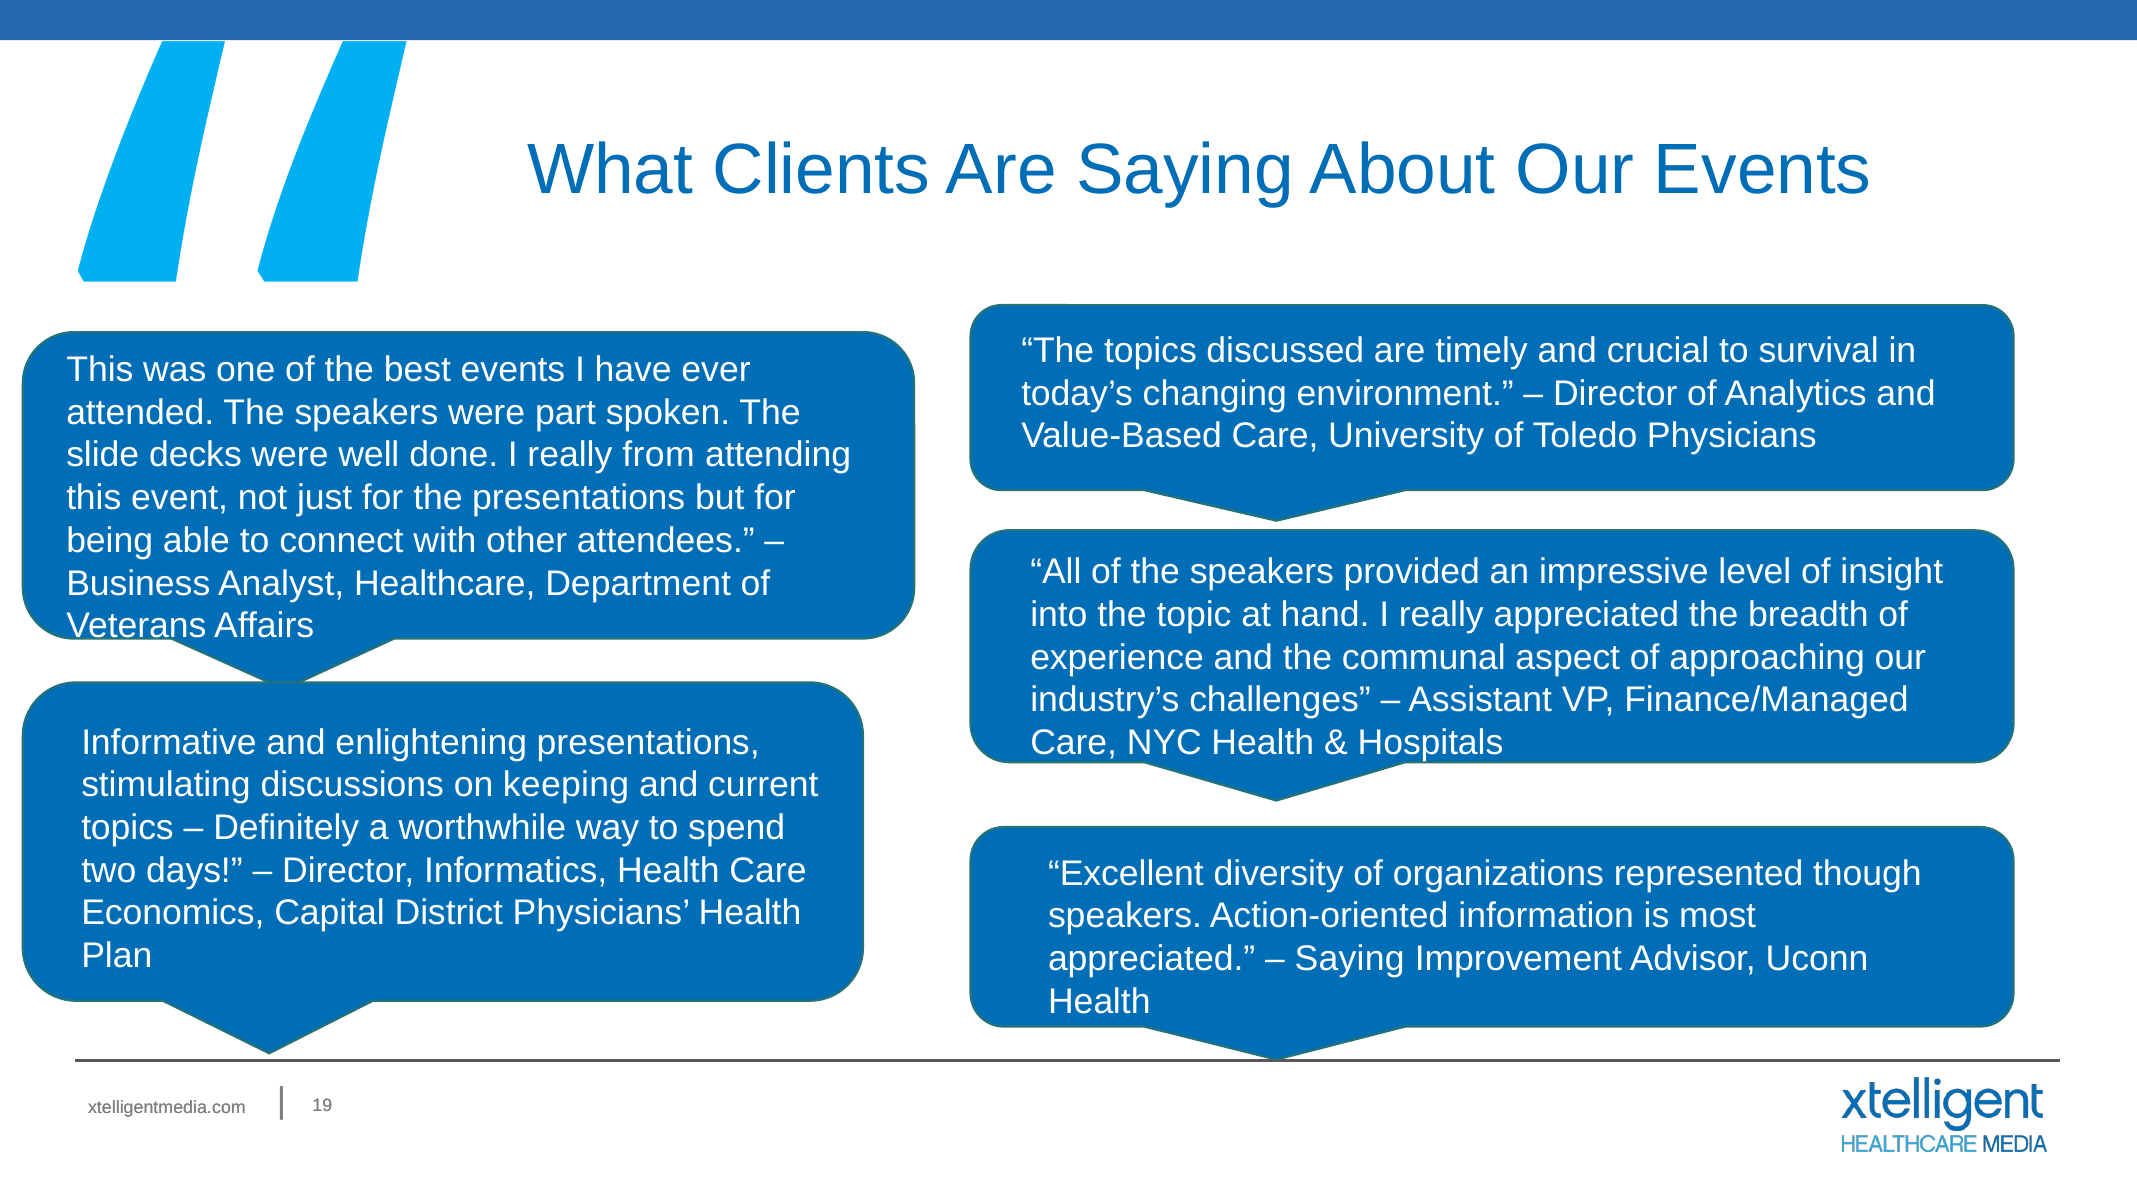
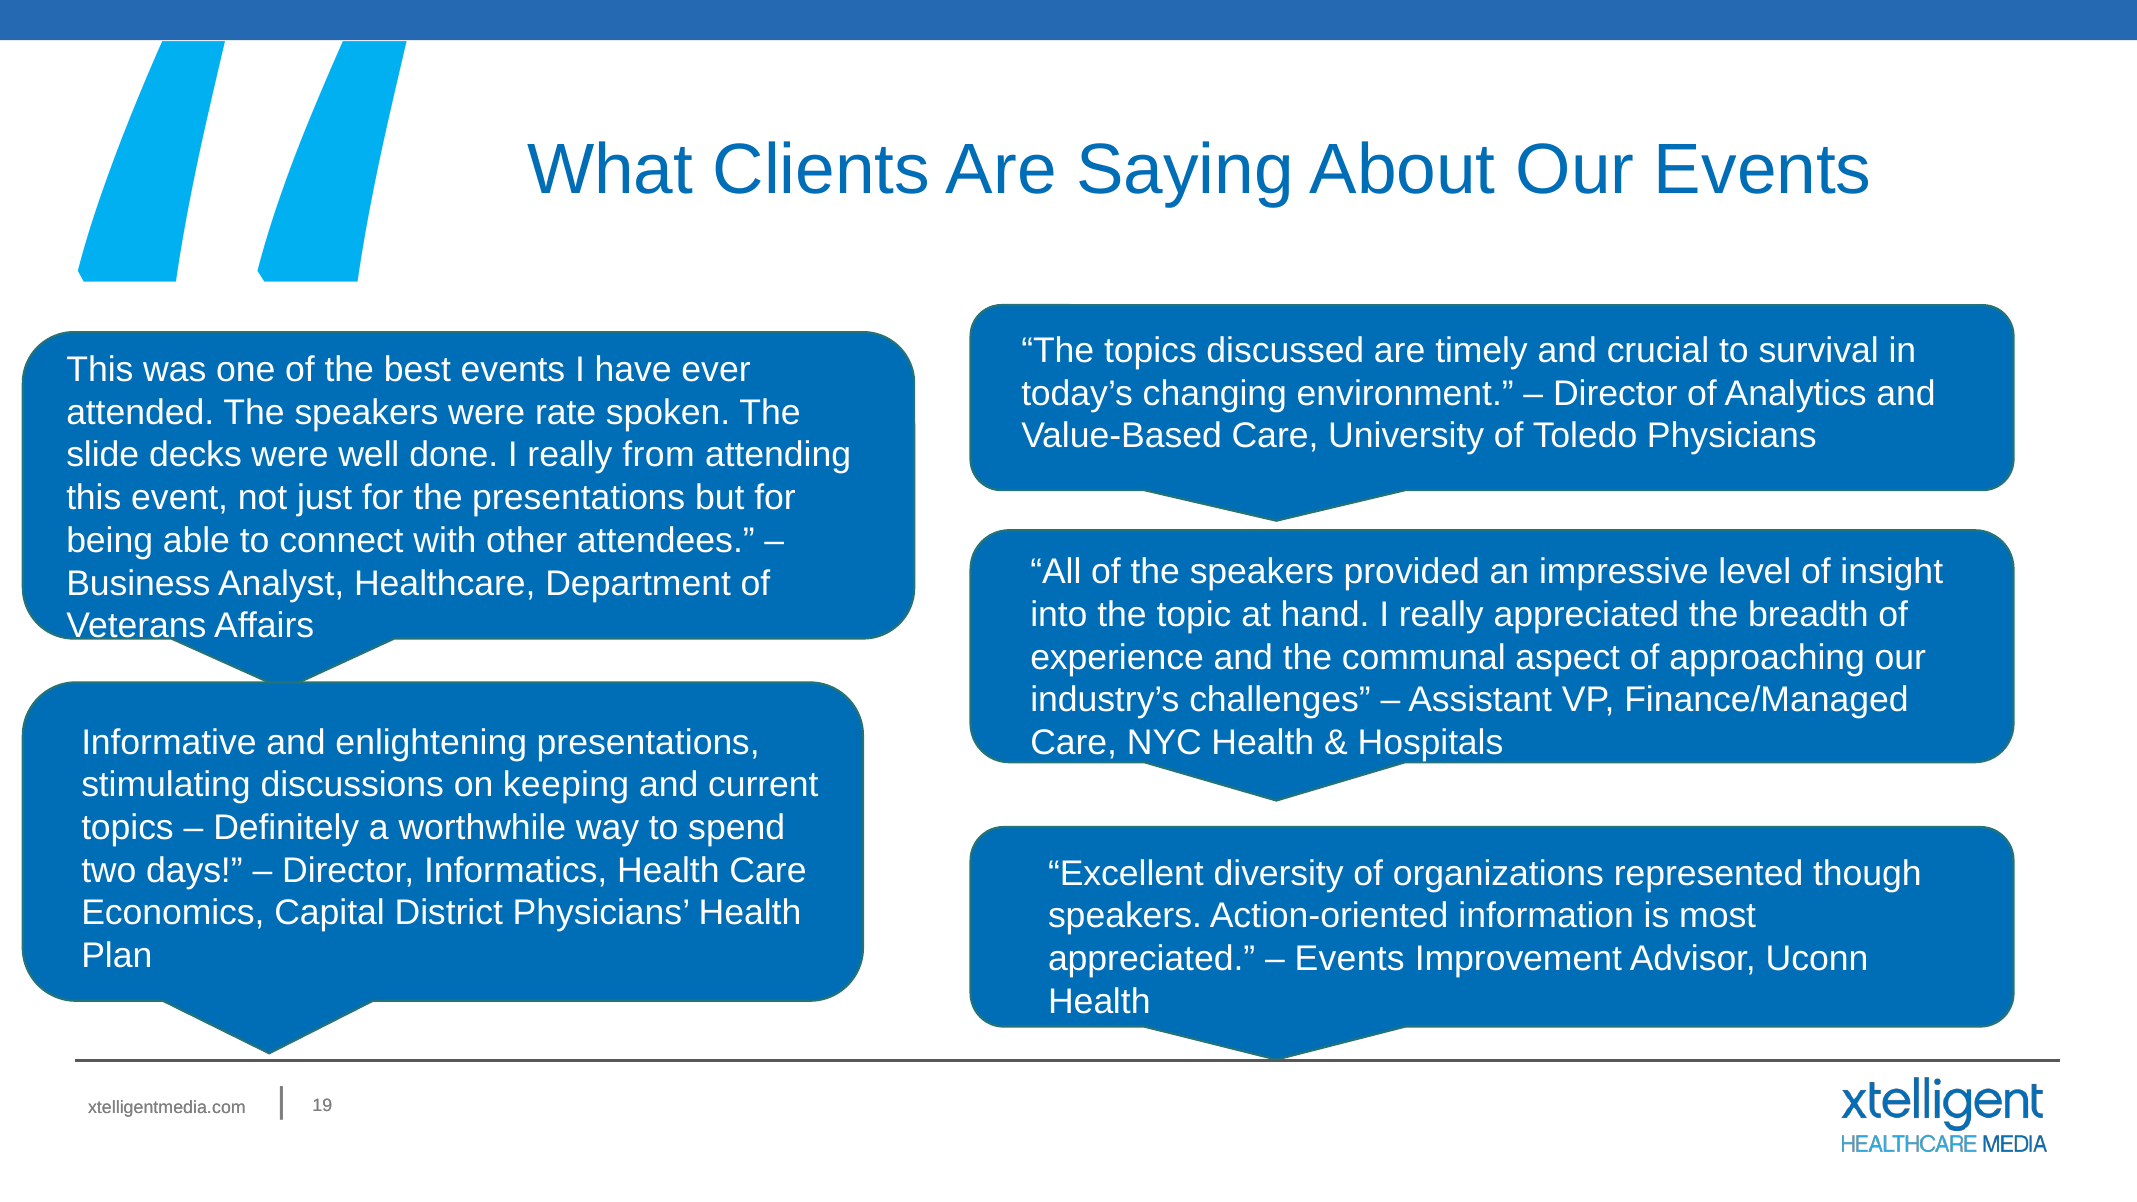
part: part -> rate
Saying at (1350, 959): Saying -> Events
